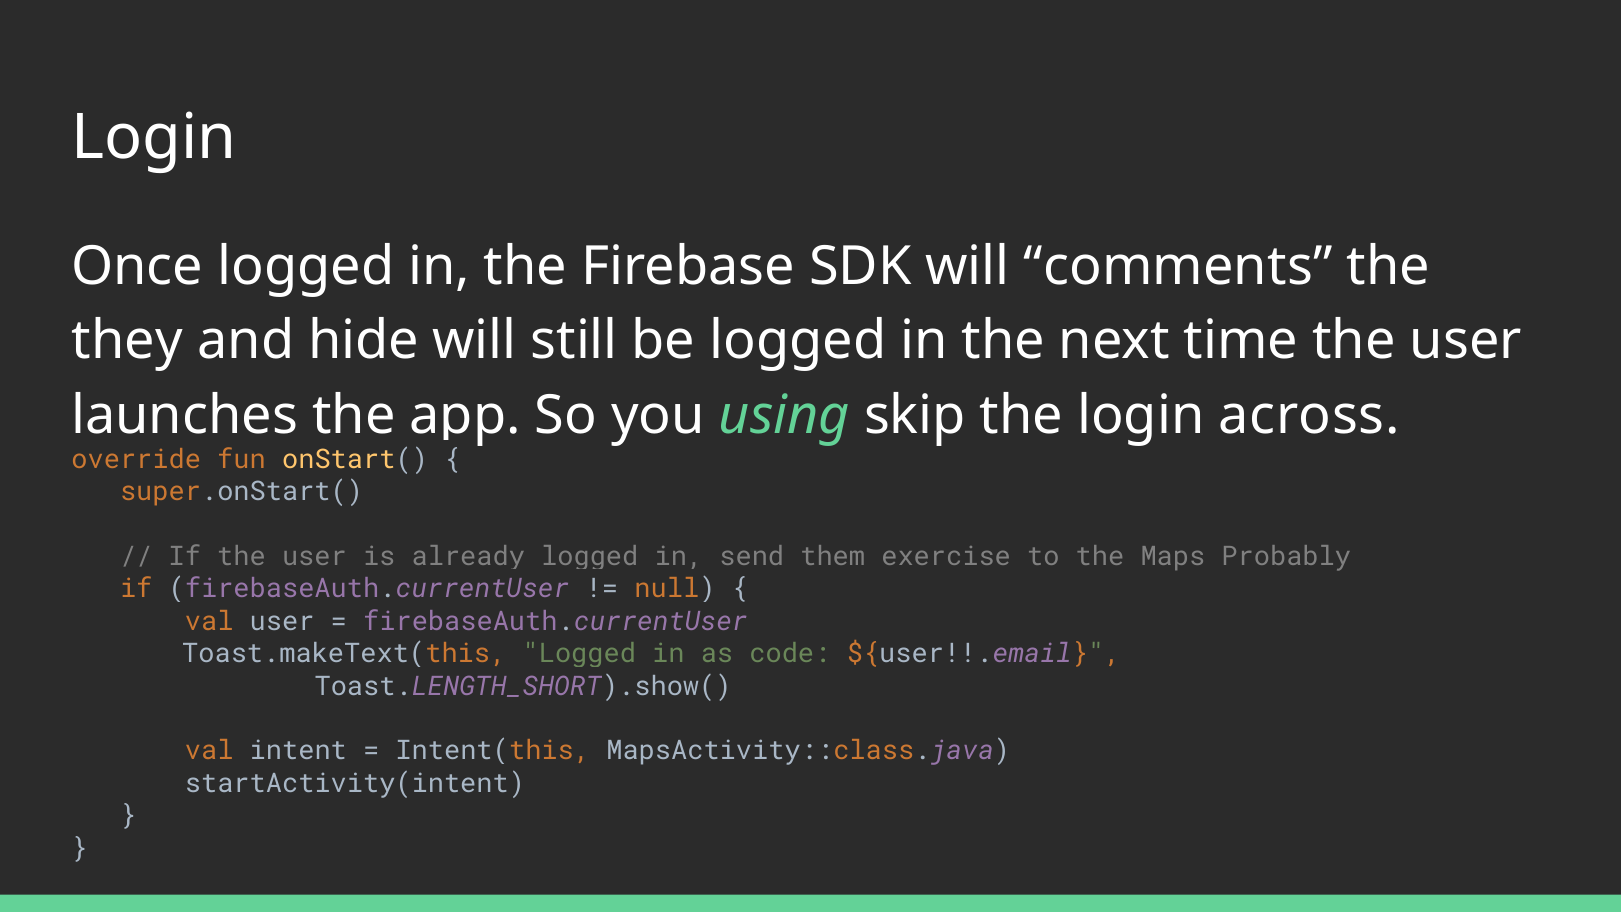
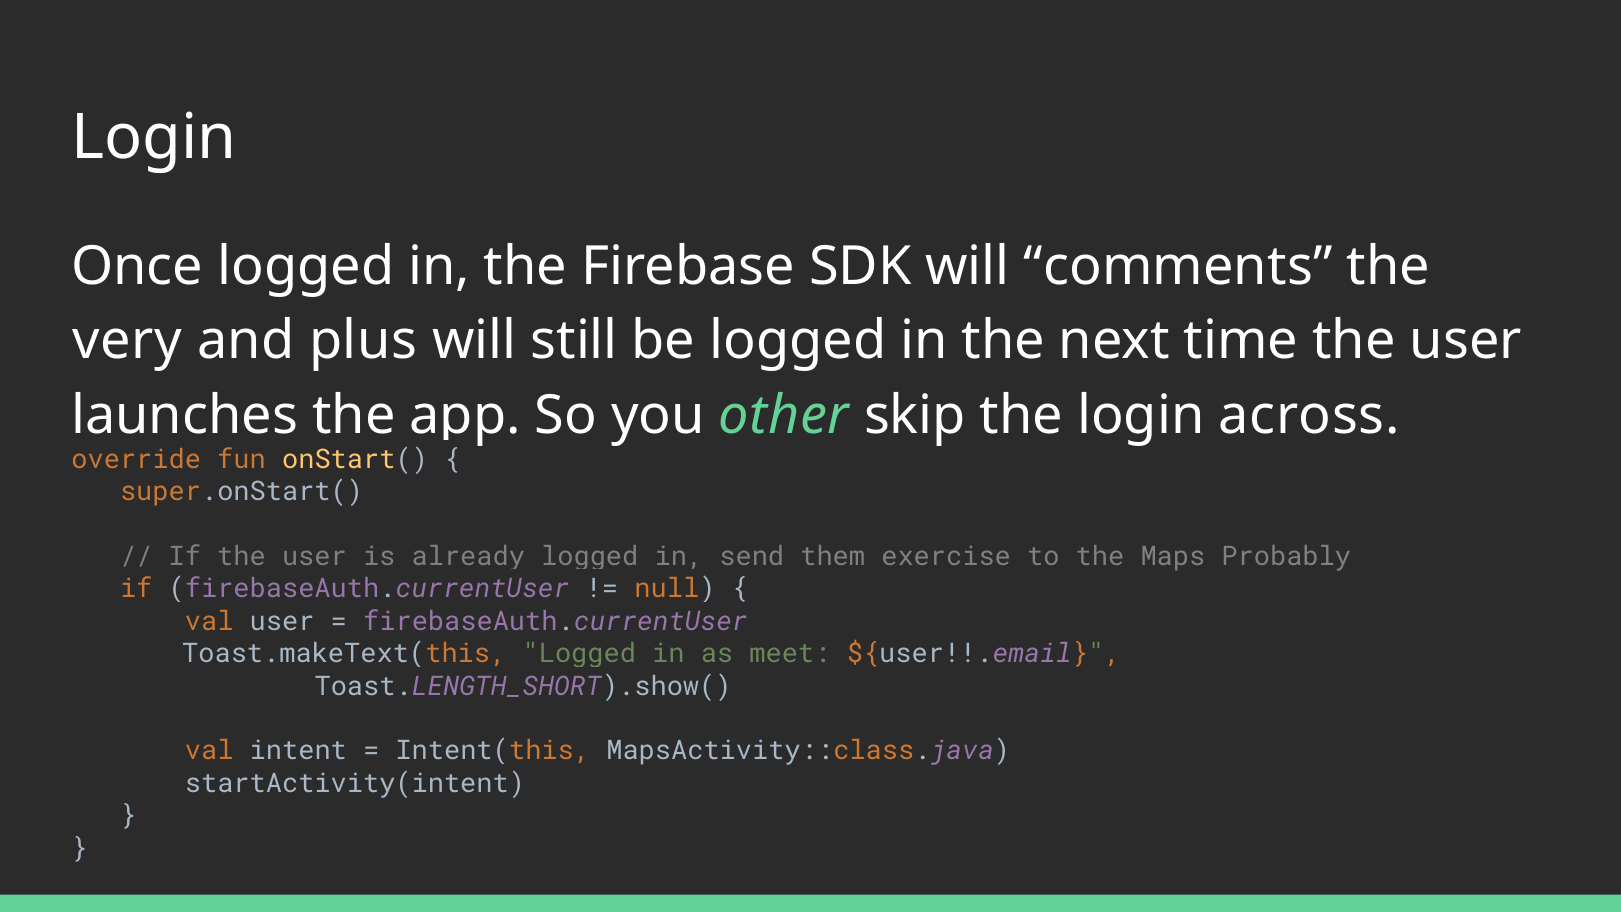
they: they -> very
hide: hide -> plus
using: using -> other
code: code -> meet
